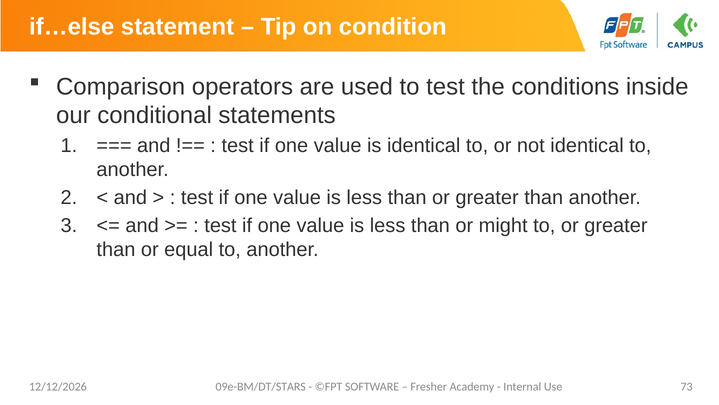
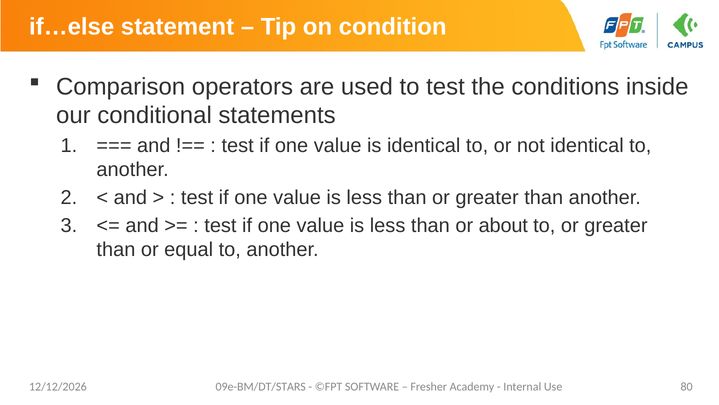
might: might -> about
73: 73 -> 80
